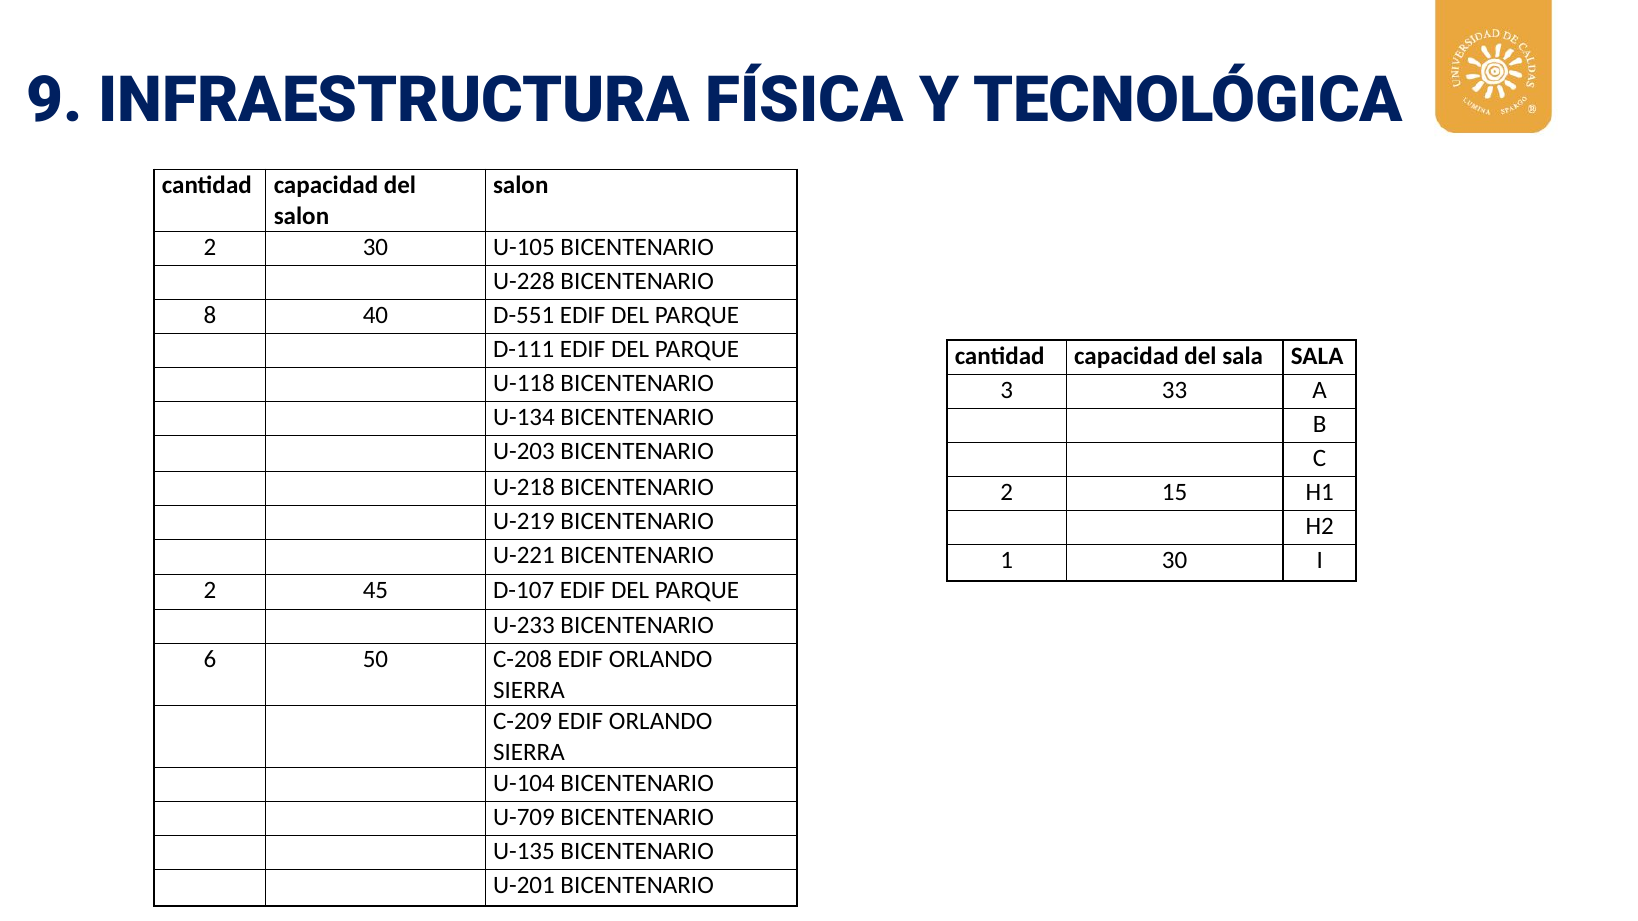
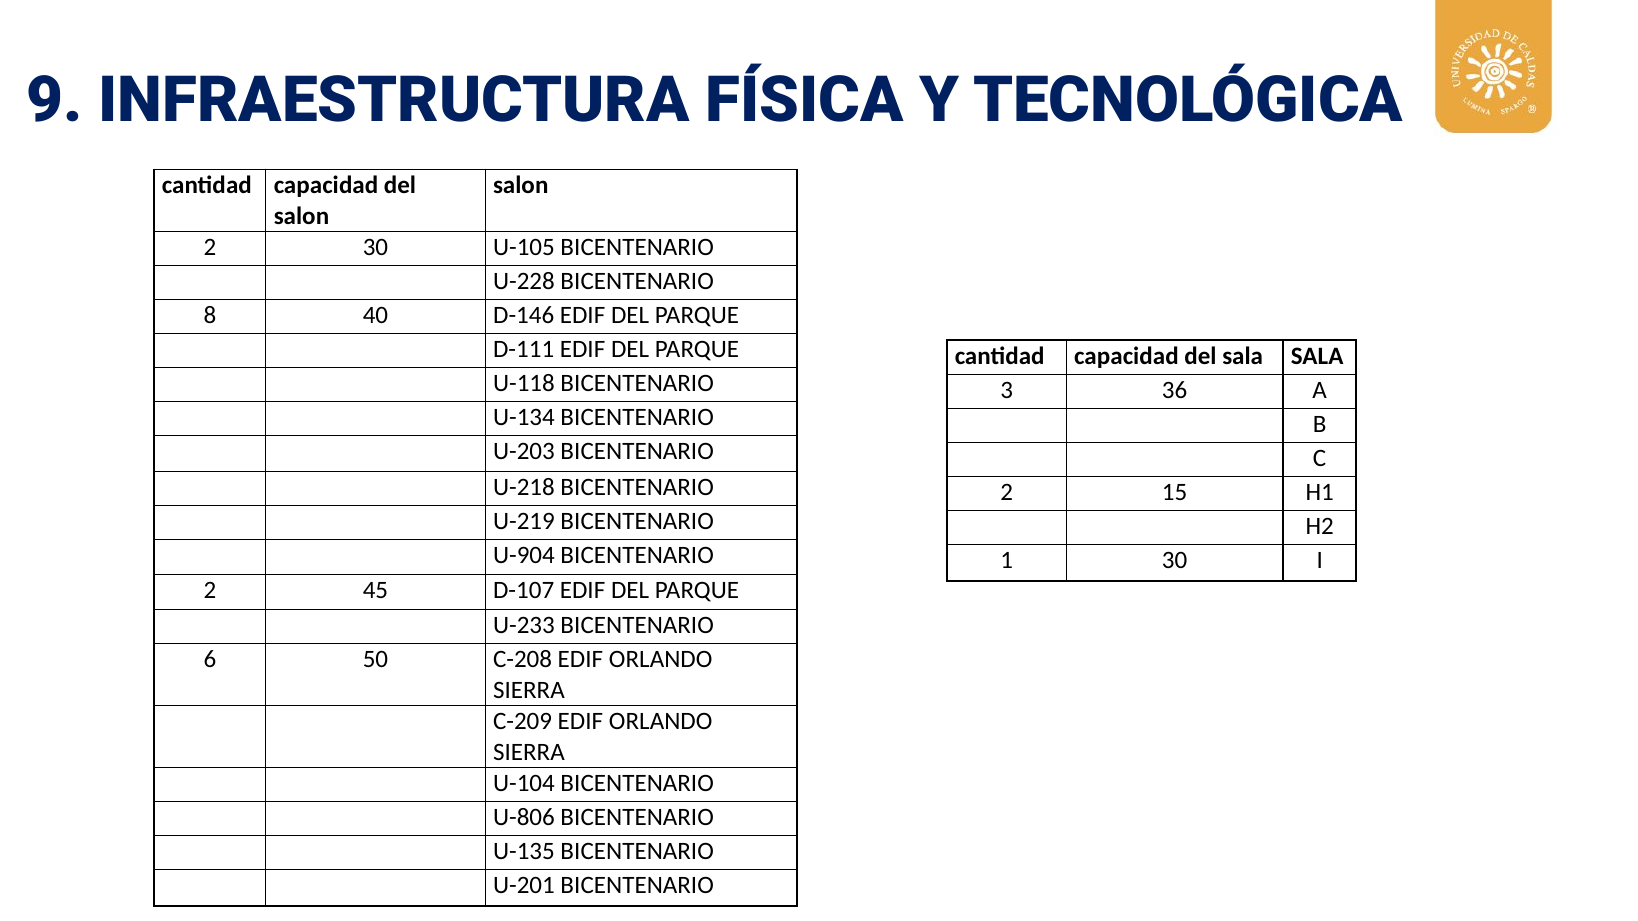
D-551: D-551 -> D-146
33: 33 -> 36
U-221: U-221 -> U-904
U-709: U-709 -> U-806
